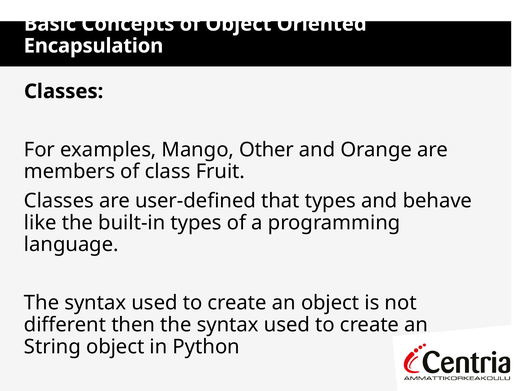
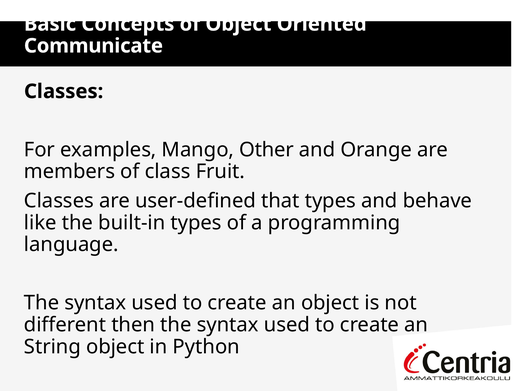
Encapsulation: Encapsulation -> Communicate
